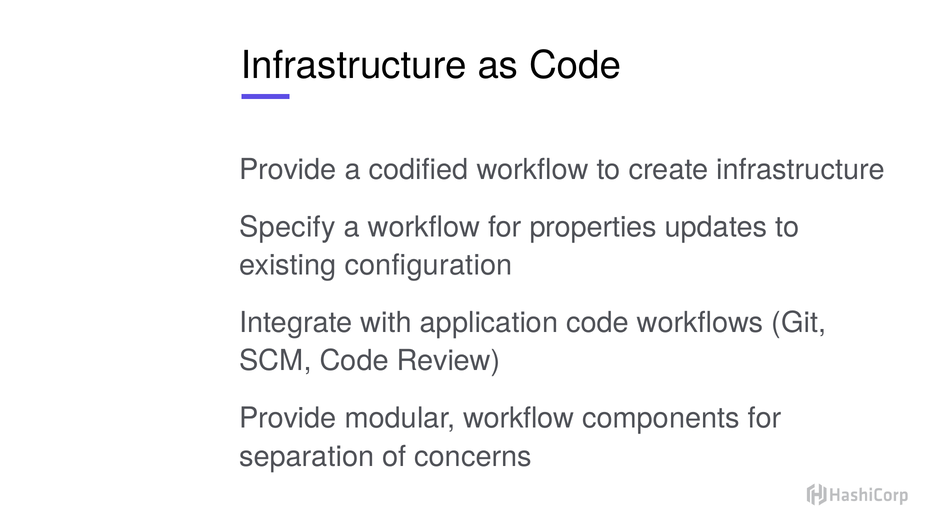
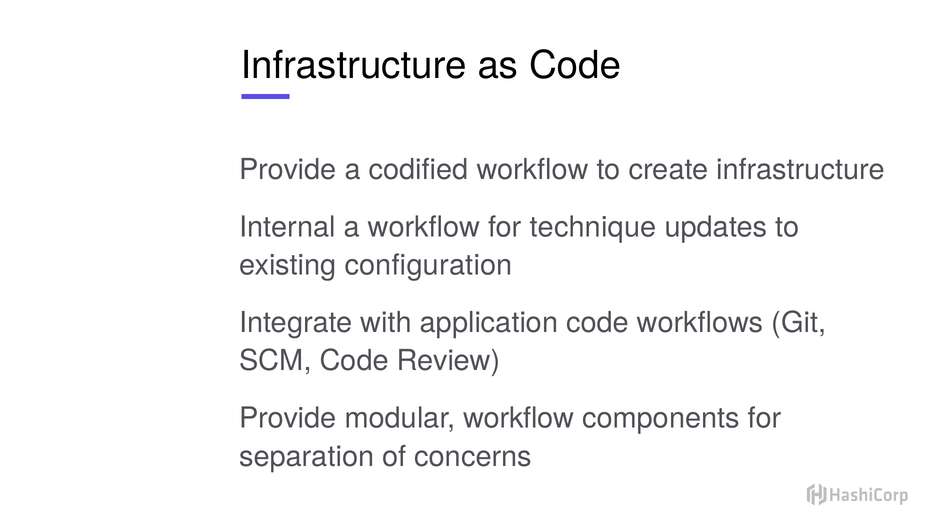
Specify: Specify -> Internal
properties: properties -> technique
